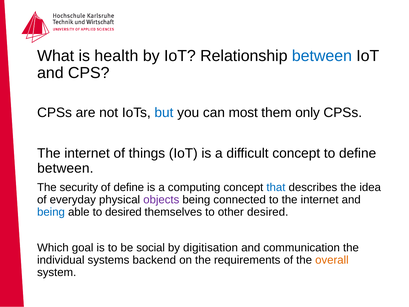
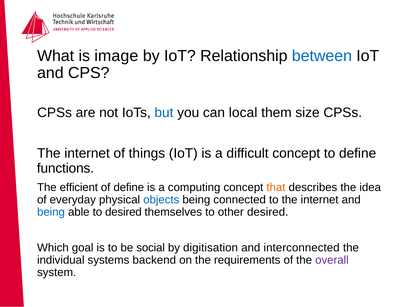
health: health -> image
most: most -> local
only: only -> size
between at (65, 168): between -> functions
security: security -> efficient
that colour: blue -> orange
objects colour: purple -> blue
communication: communication -> interconnected
overall colour: orange -> purple
